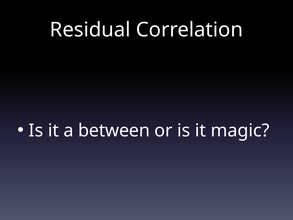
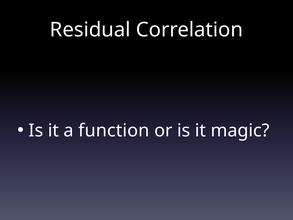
between: between -> function
